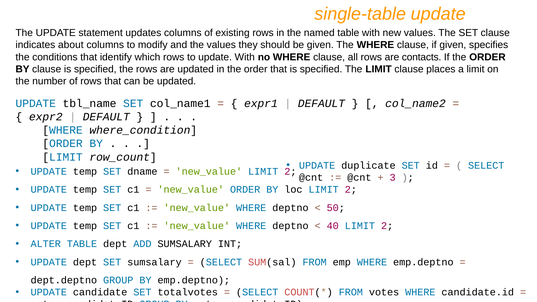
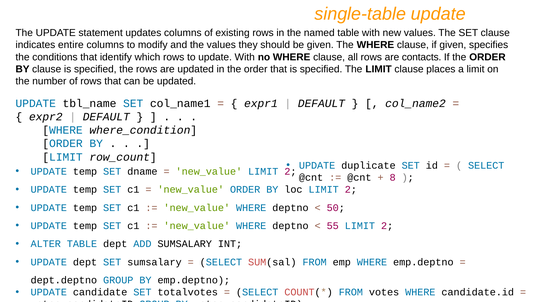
about: about -> entire
3: 3 -> 8
40: 40 -> 55
